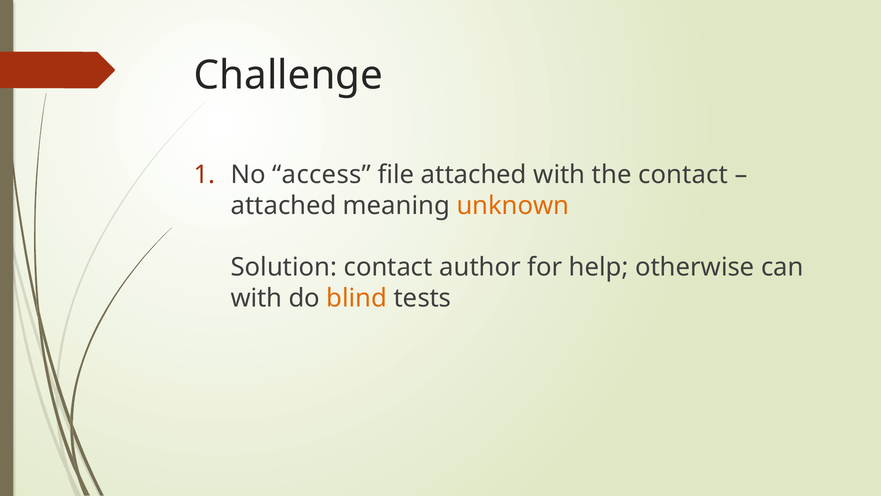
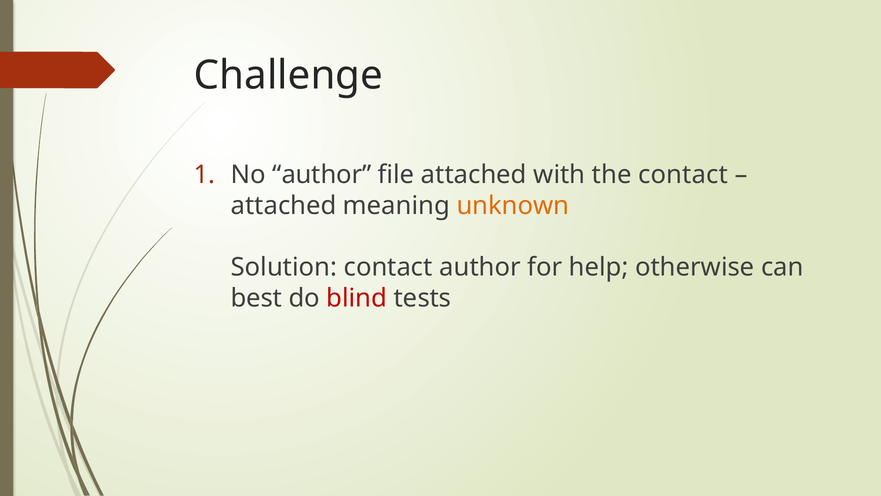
No access: access -> author
with at (257, 298): with -> best
blind colour: orange -> red
